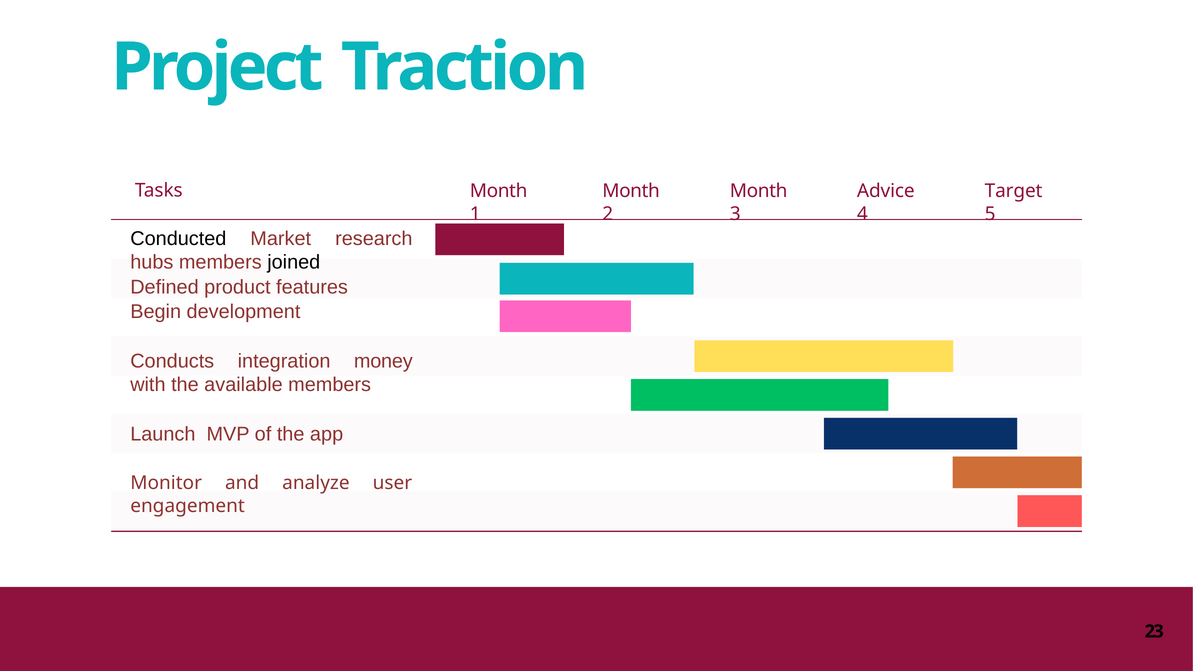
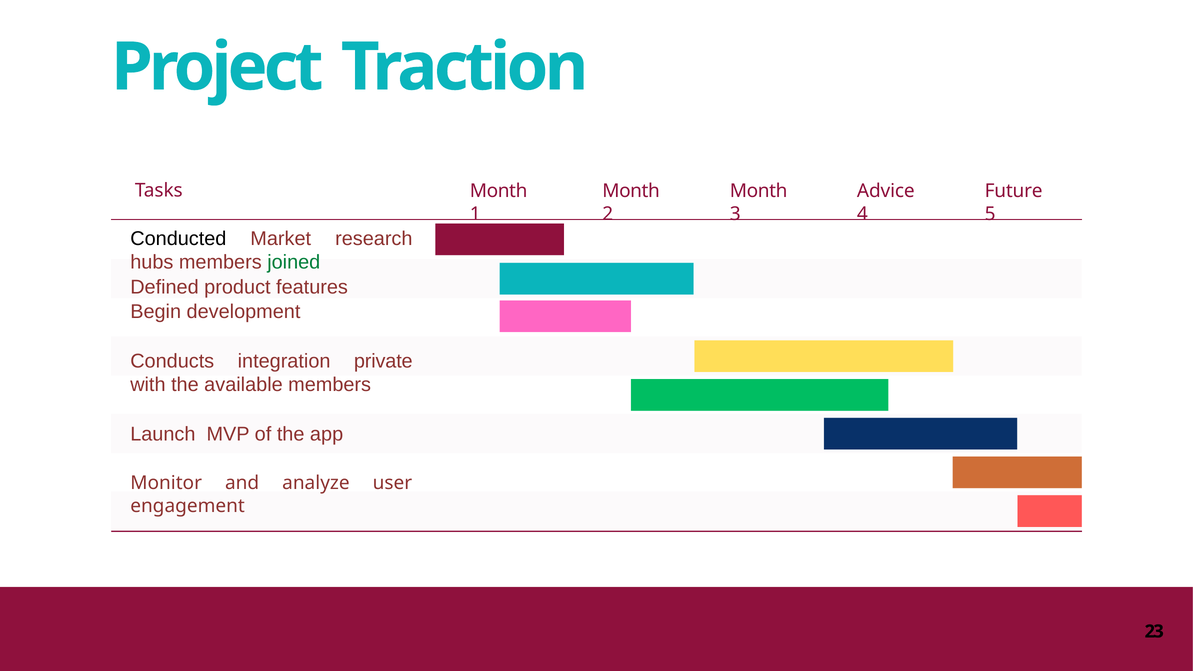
Target: Target -> Future
joined colour: black -> green
money: money -> private
